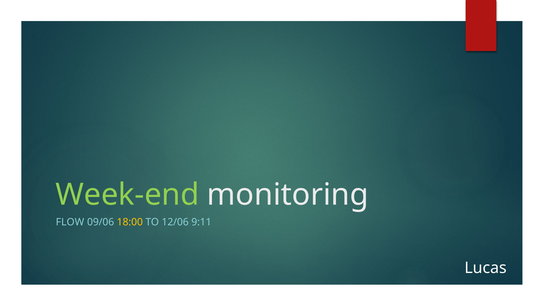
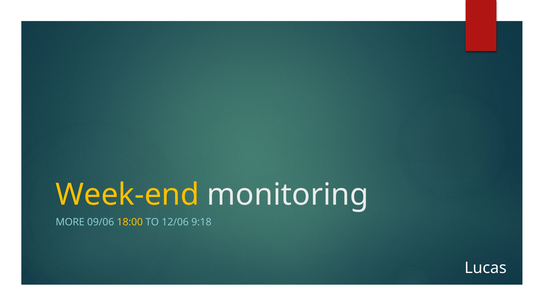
Week-end colour: light green -> yellow
FLOW: FLOW -> MORE
9:11: 9:11 -> 9:18
